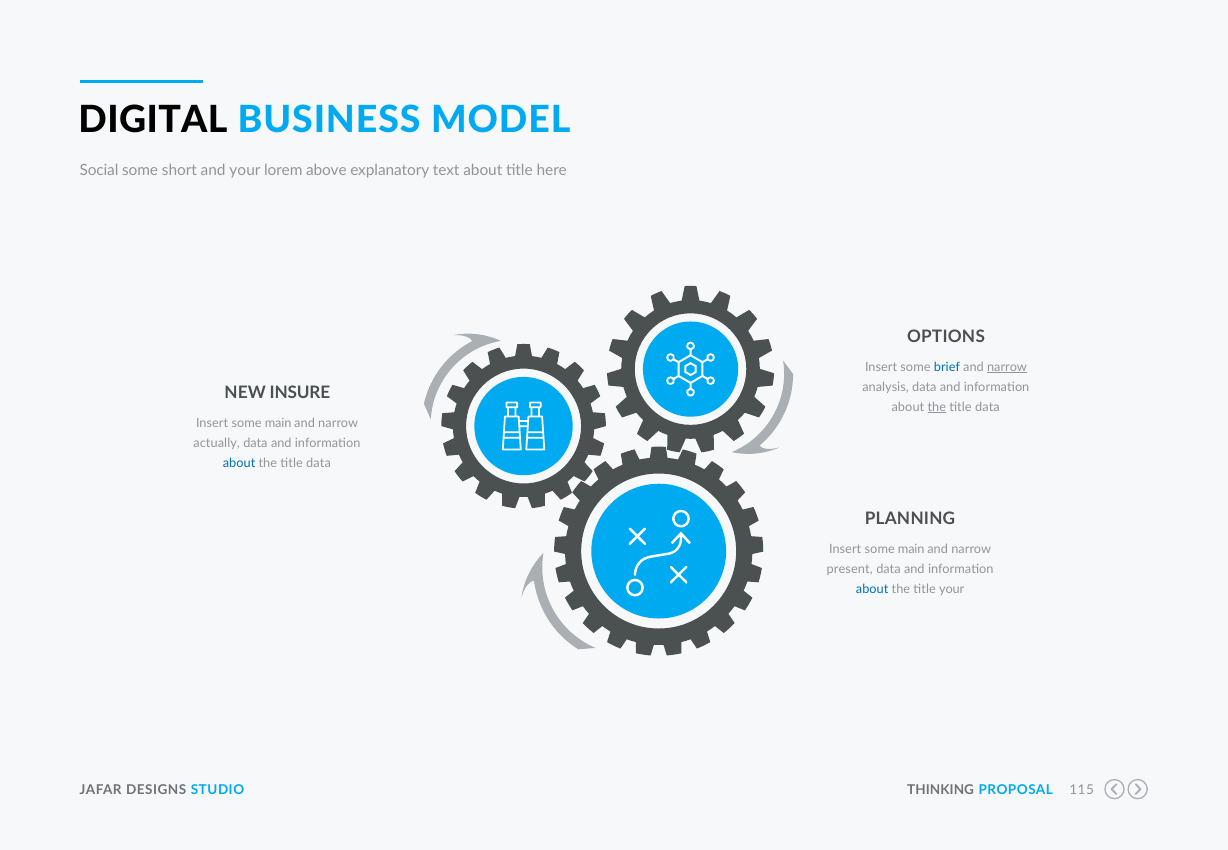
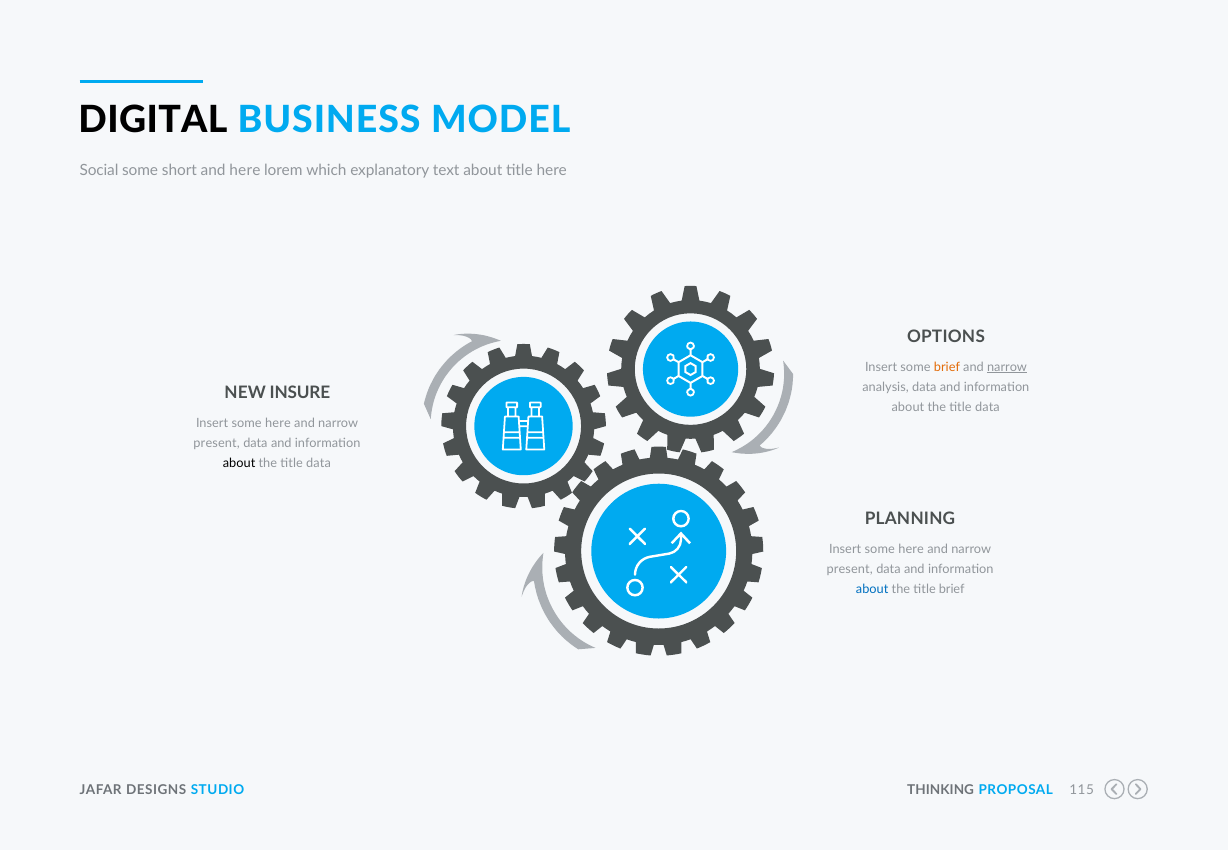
and your: your -> here
above: above -> which
brief at (947, 367) colour: blue -> orange
the at (937, 407) underline: present -> none
main at (278, 423): main -> here
actually at (217, 443): actually -> present
about at (239, 463) colour: blue -> black
main at (911, 549): main -> here
title your: your -> brief
